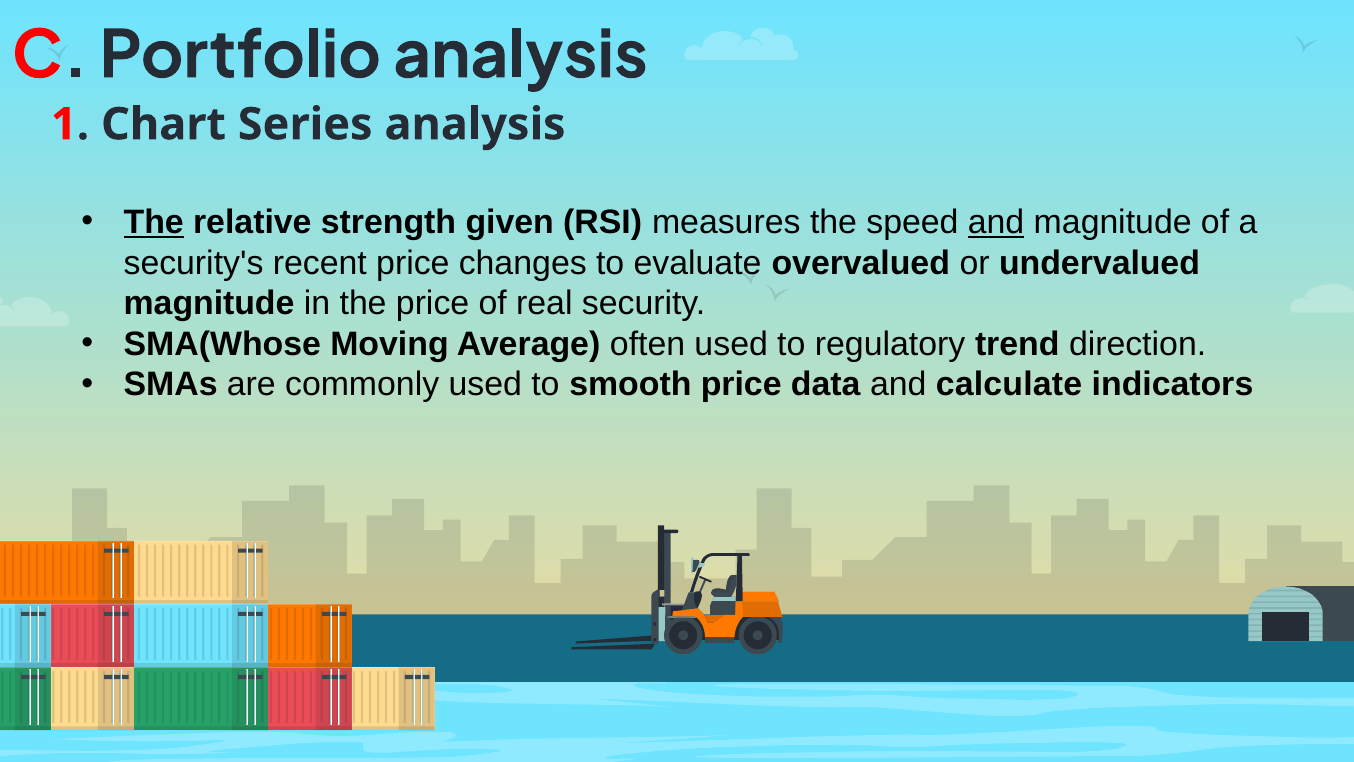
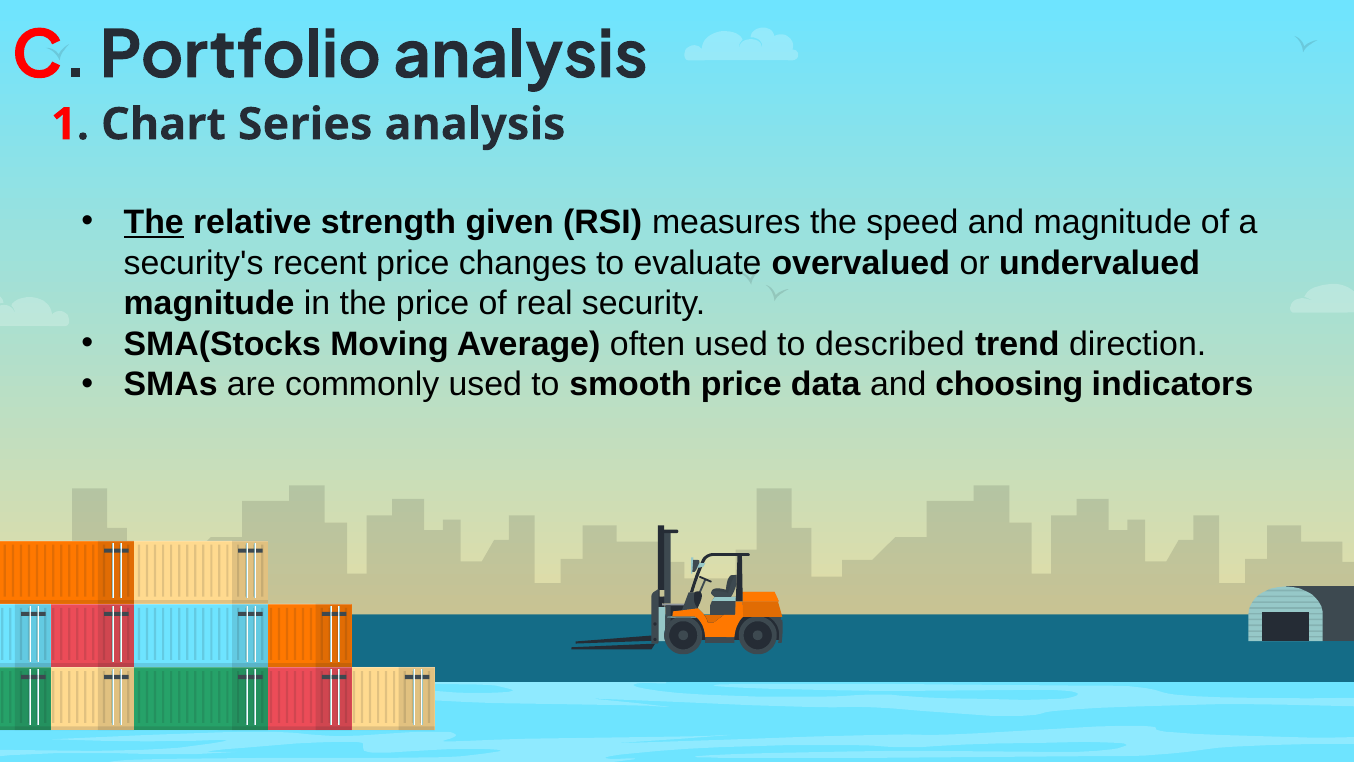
and at (996, 222) underline: present -> none
SMA(Whose: SMA(Whose -> SMA(Stocks
regulatory: regulatory -> described
calculate: calculate -> choosing
